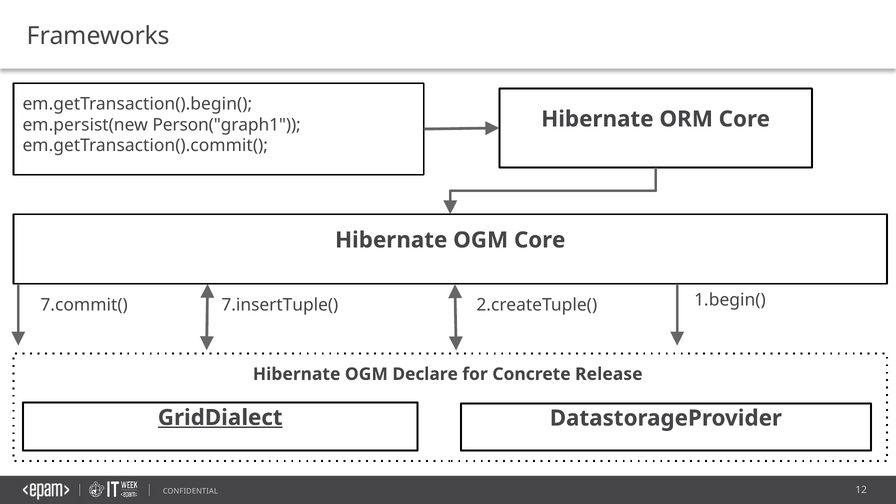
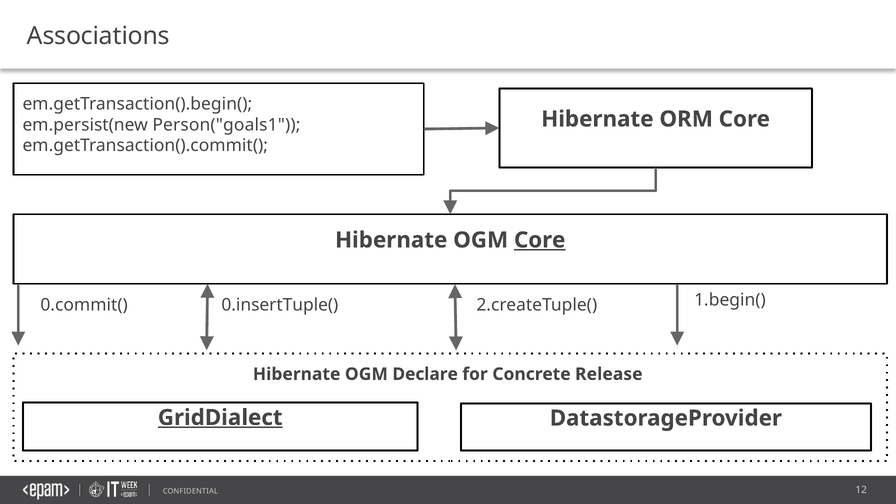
Frameworks: Frameworks -> Associations
Person("graph1: Person("graph1 -> Person("goals1
Core at (540, 240) underline: none -> present
7.commit(: 7.commit( -> 0.commit(
7.insertTuple(: 7.insertTuple( -> 0.insertTuple(
